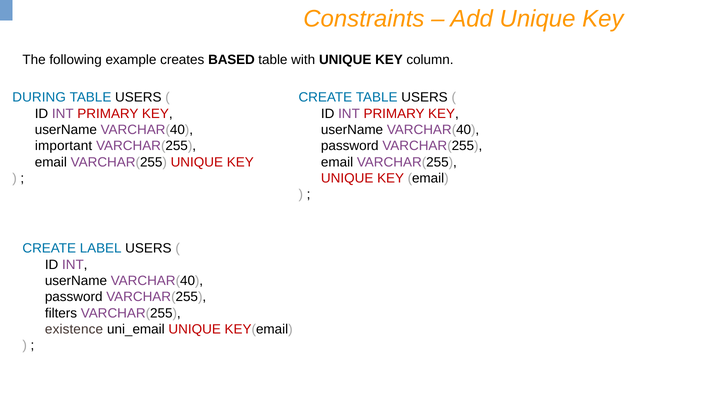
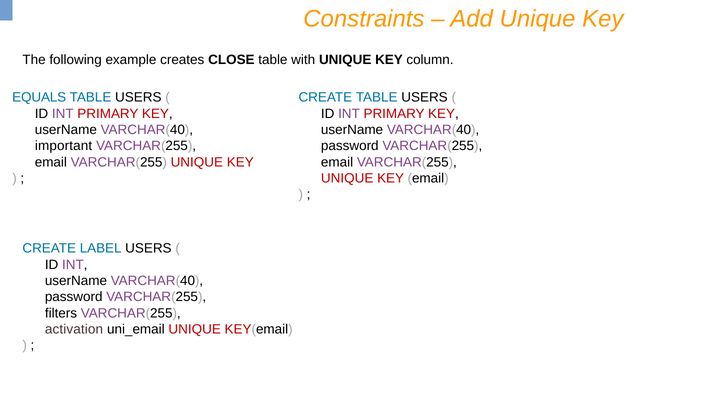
BASED: BASED -> CLOSE
DURING: DURING -> EQUALS
existence: existence -> activation
